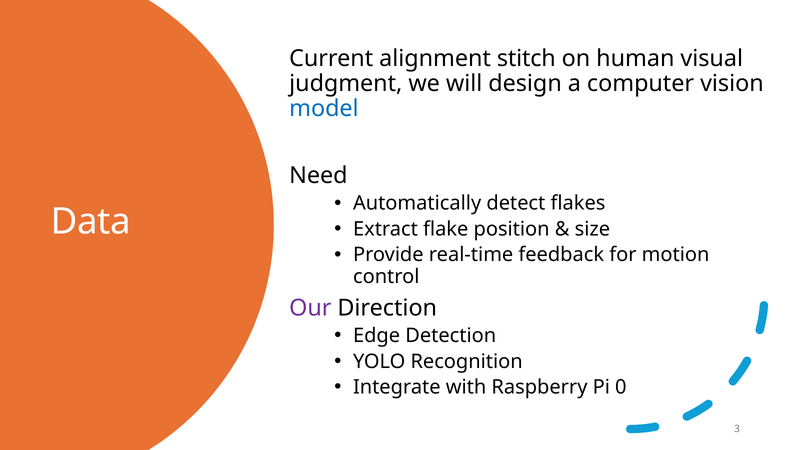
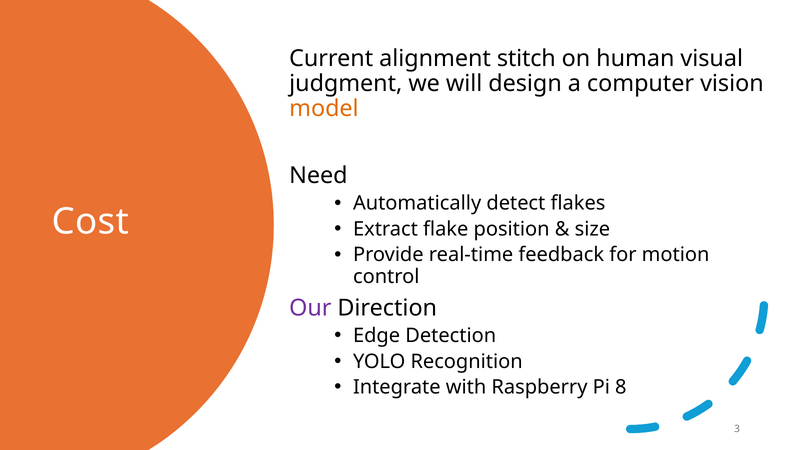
model colour: blue -> orange
Data: Data -> Cost
0: 0 -> 8
